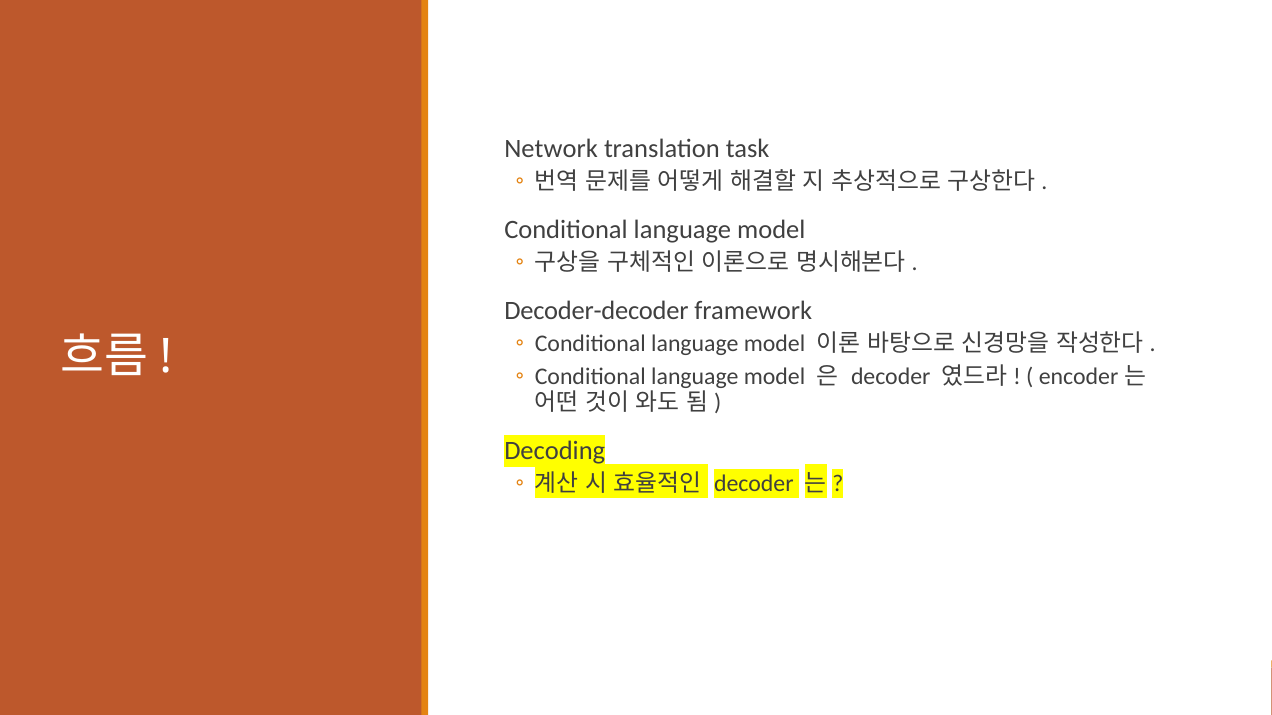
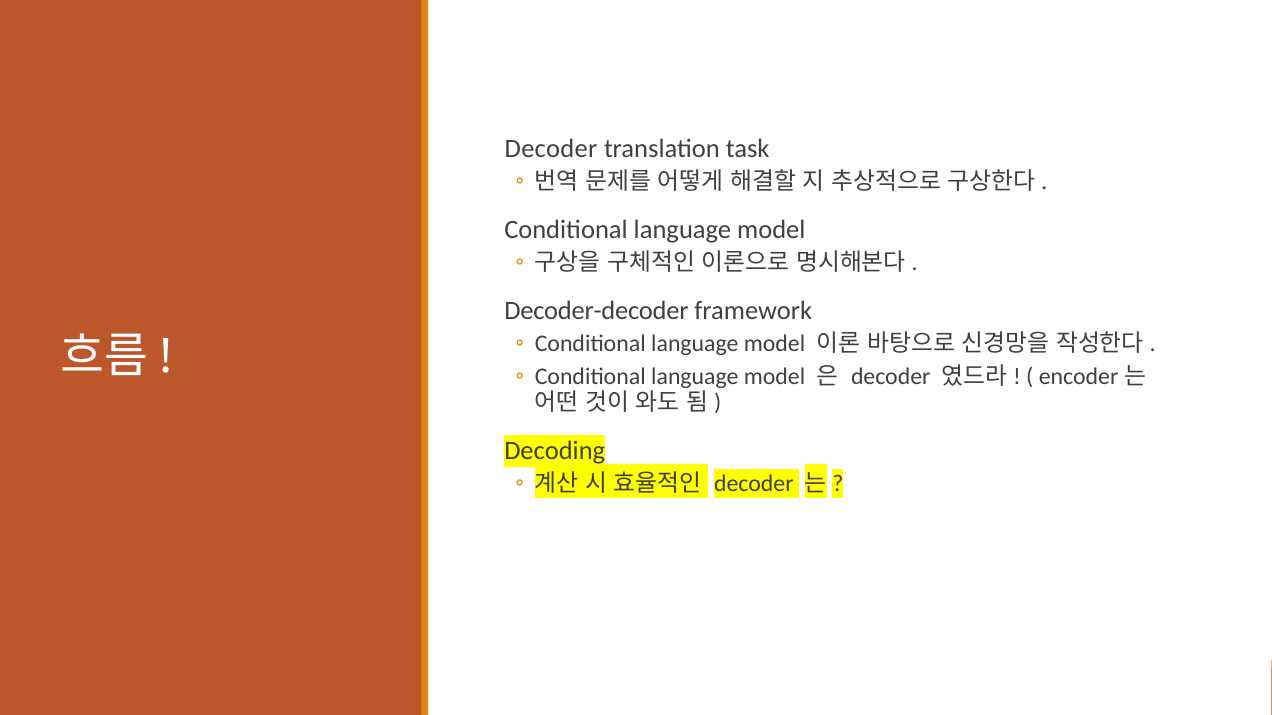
Network at (551, 149): Network -> Decoder
